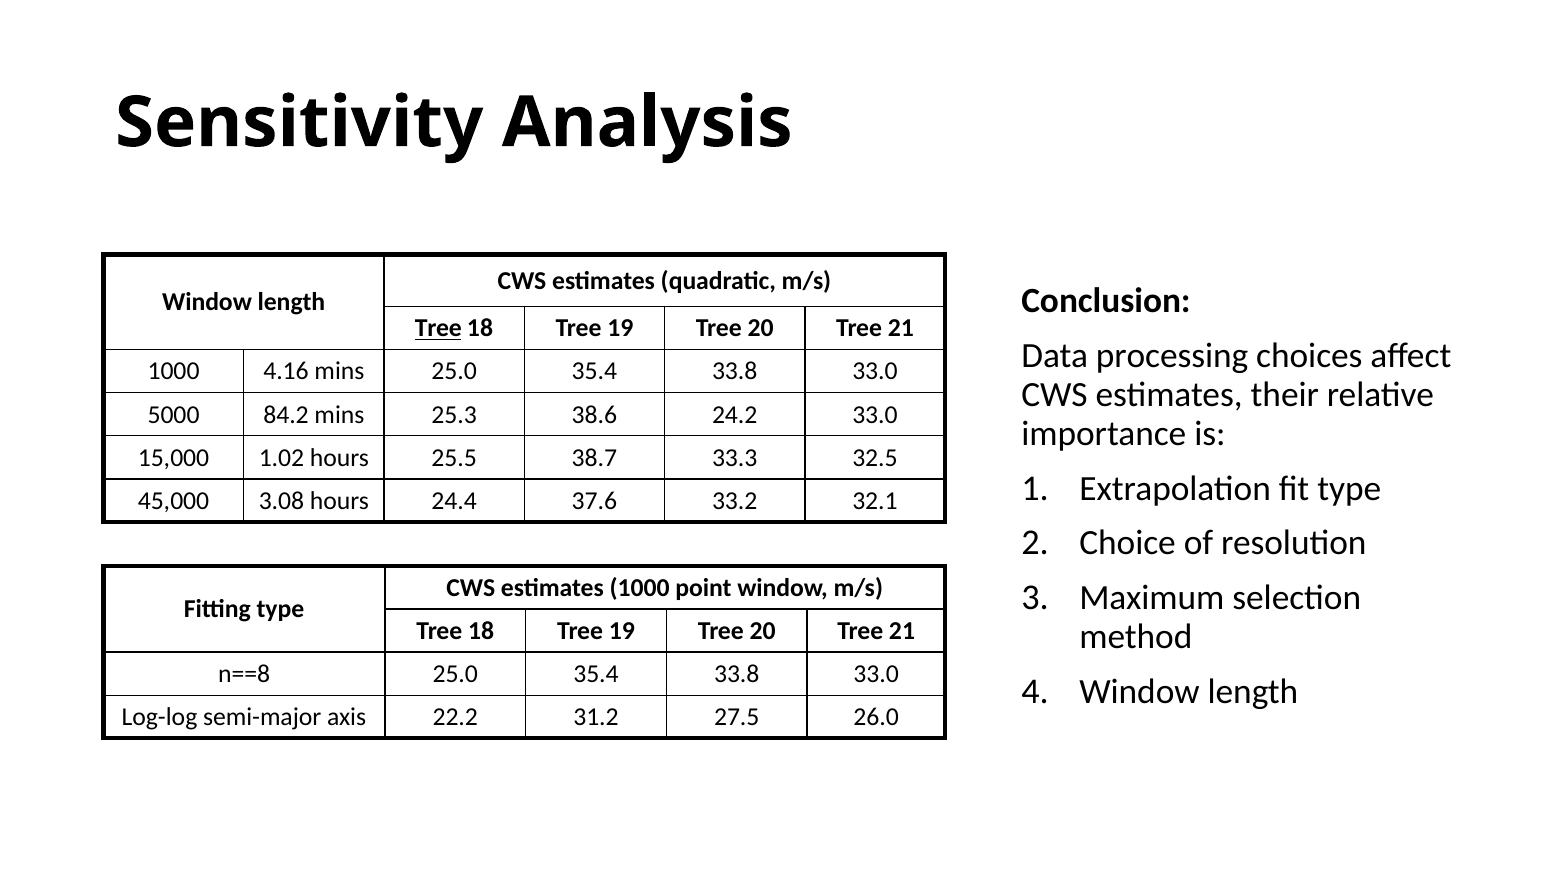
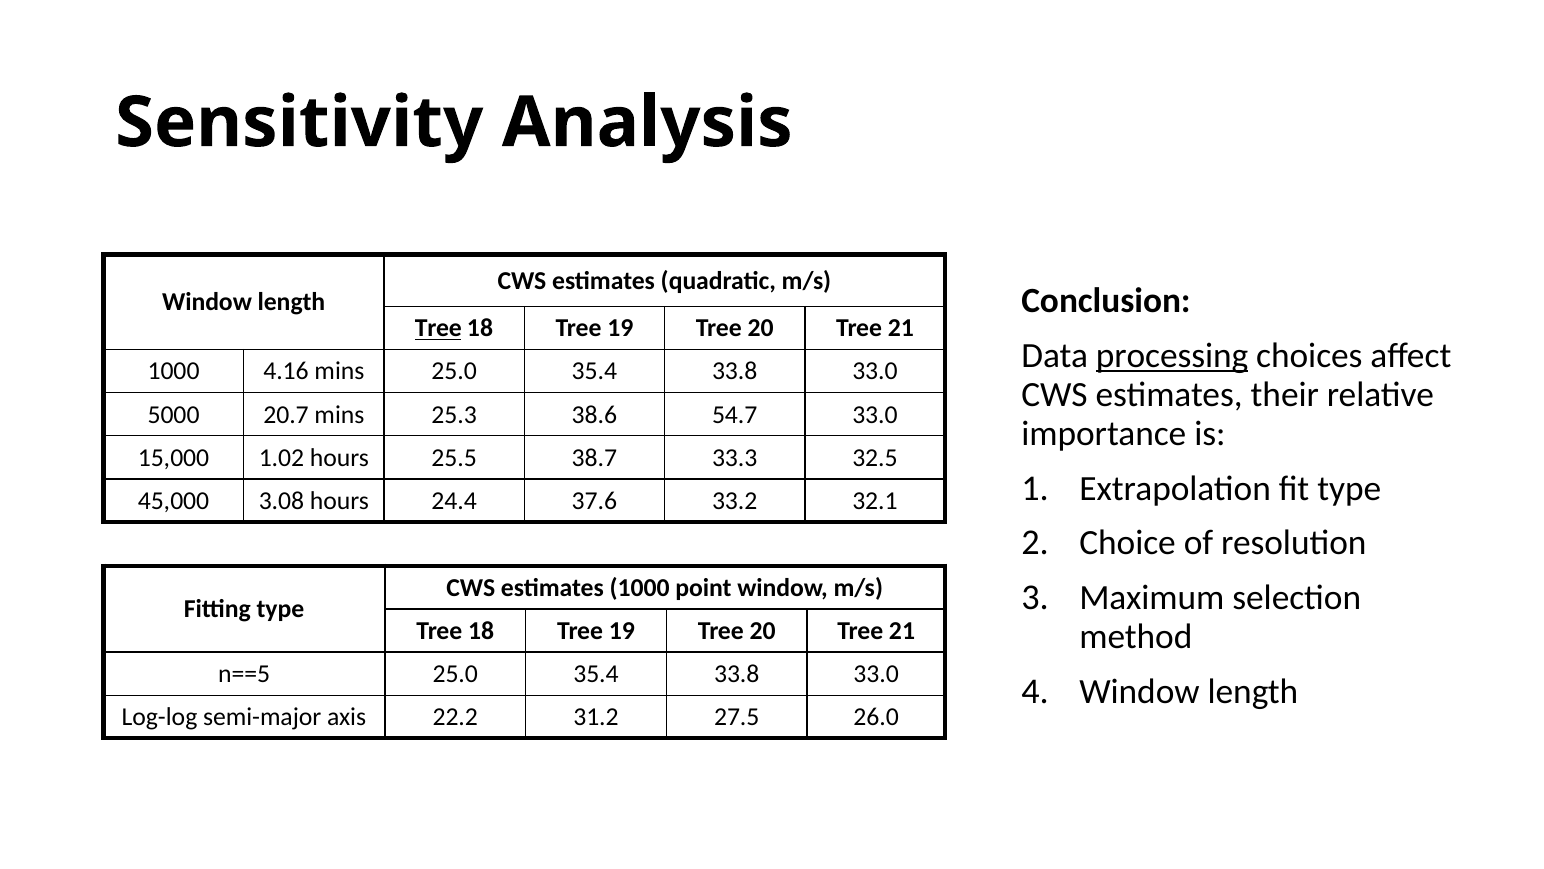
processing underline: none -> present
84.2: 84.2 -> 20.7
24.2: 24.2 -> 54.7
n==8: n==8 -> n==5
